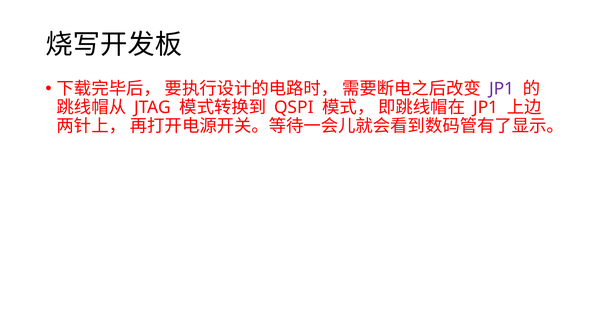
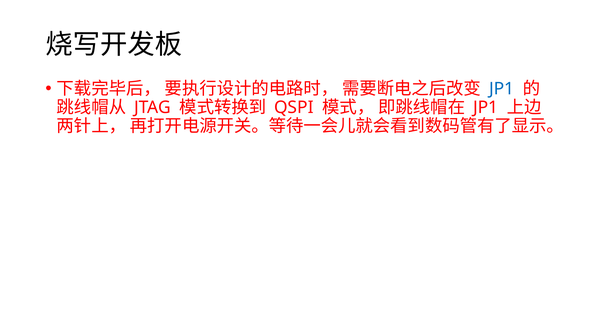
JP1 at (502, 89) colour: purple -> blue
